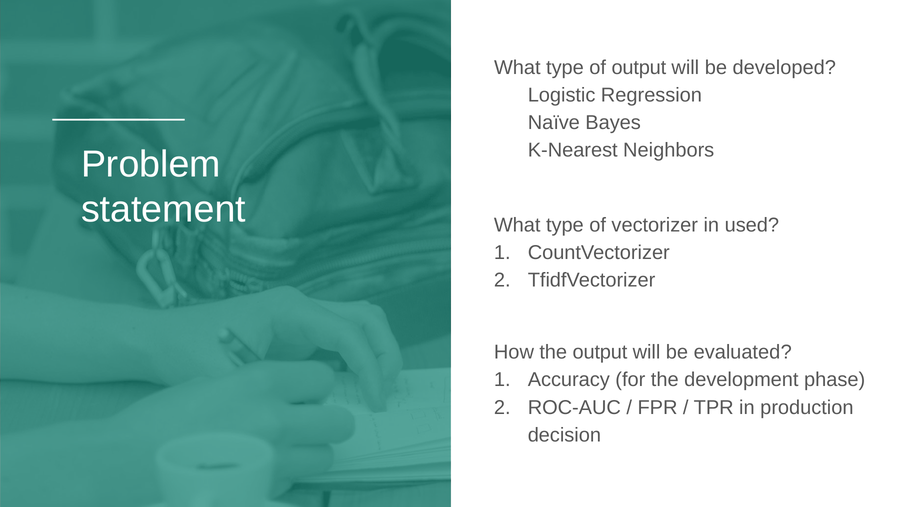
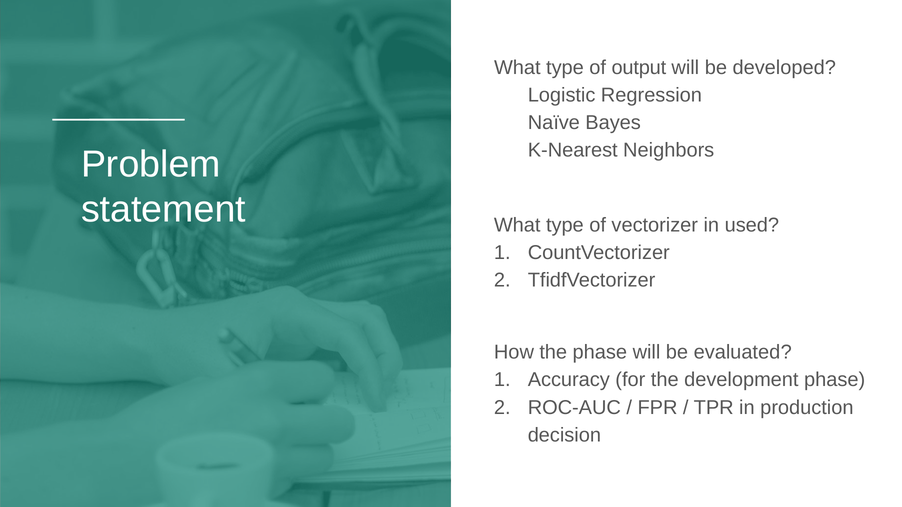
the output: output -> phase
